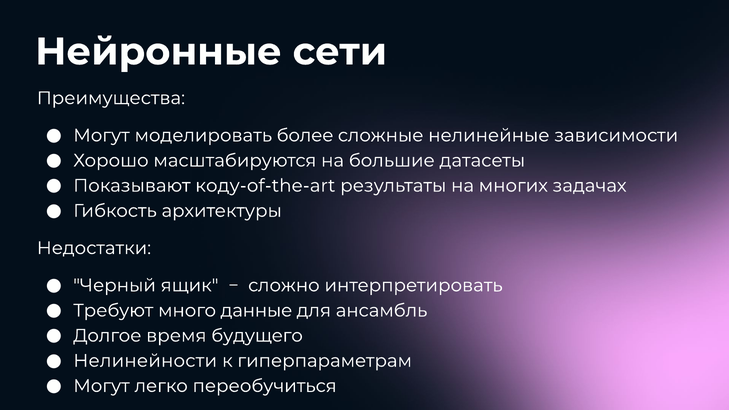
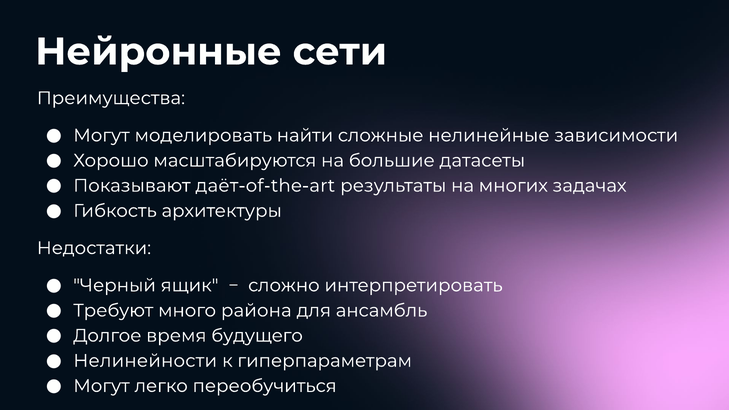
более: более -> найти
коду-of-the-art: коду-of-the-art -> даёт-of-the-art
данные: данные -> района
